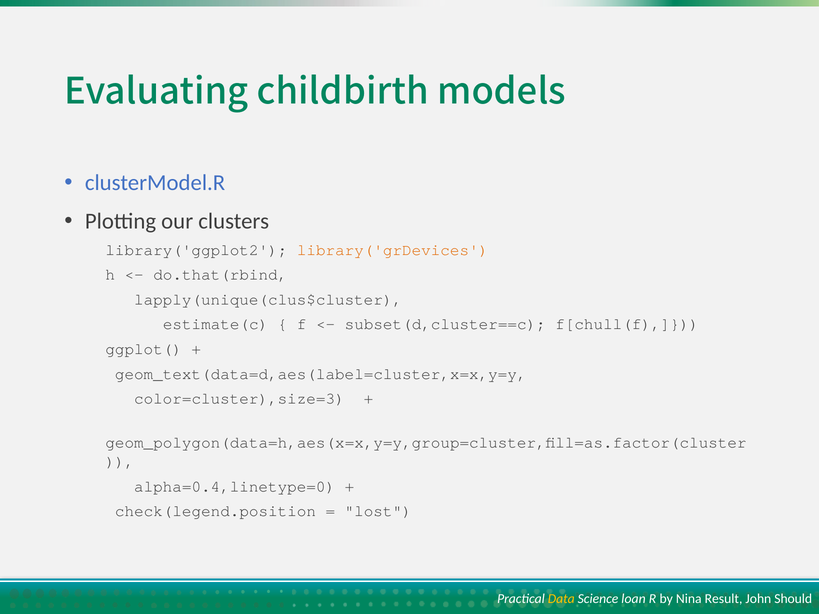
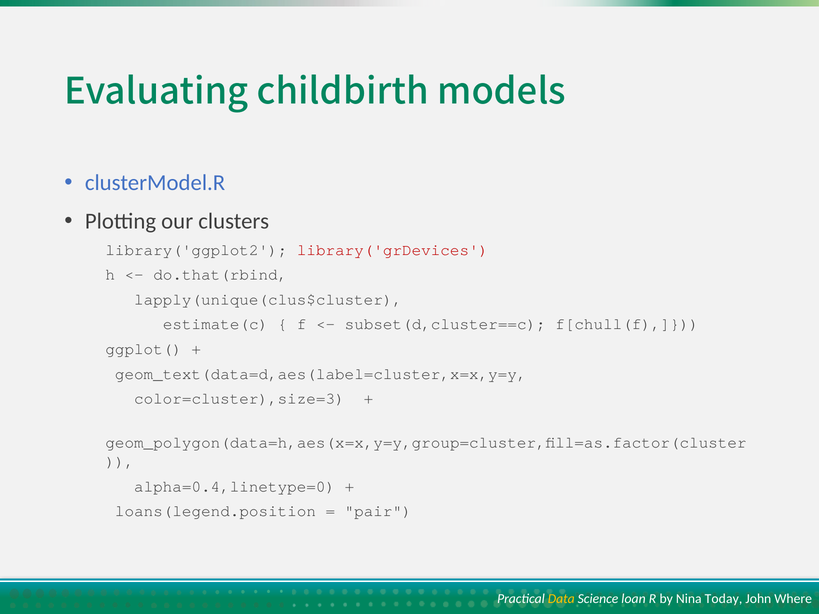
library('grDevices colour: orange -> red
check(legend.position: check(legend.position -> loans(legend.position
lost: lost -> pair
Result: Result -> Today
Should: Should -> Where
